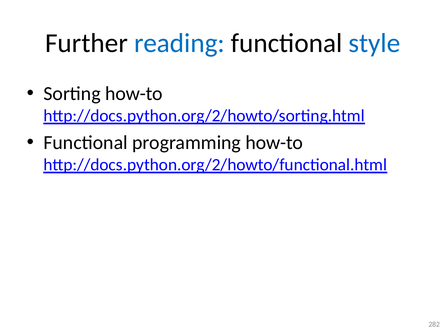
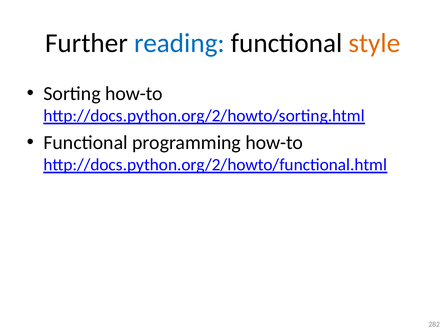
style colour: blue -> orange
